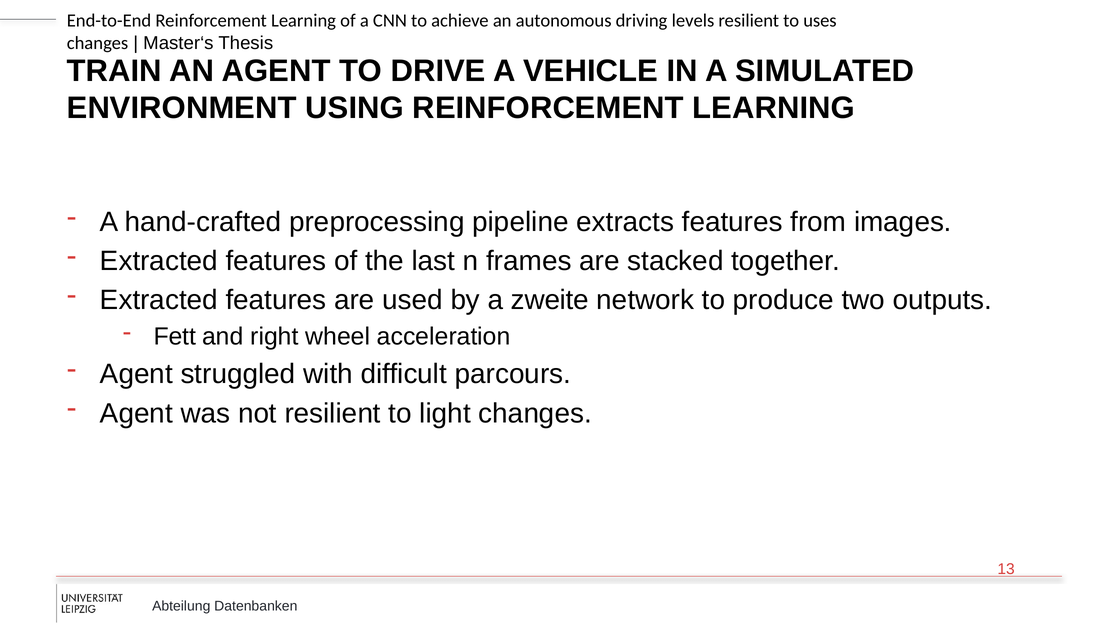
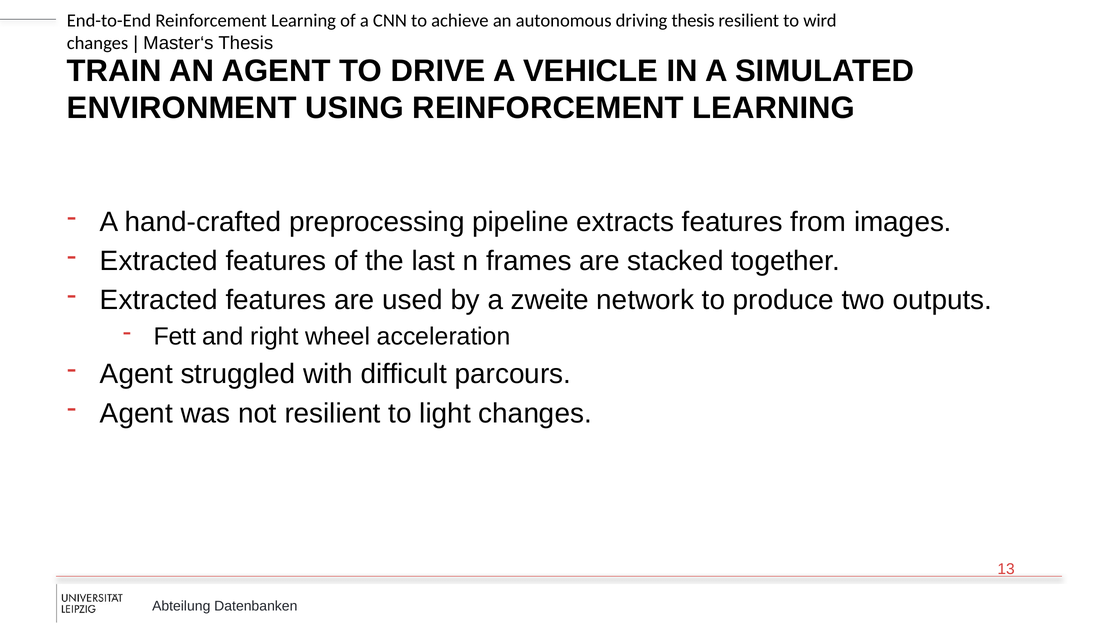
levels at (693, 21): levels -> thesis
uses: uses -> wird
